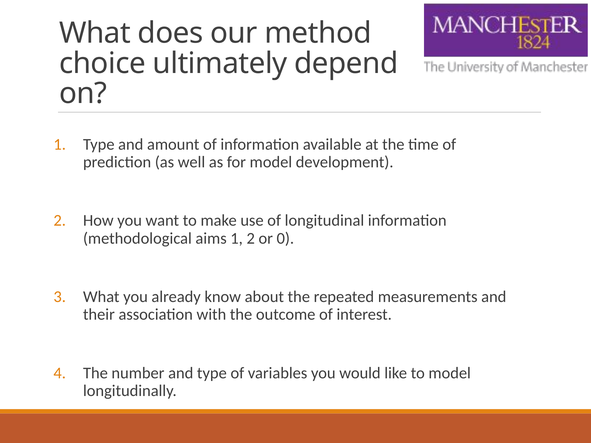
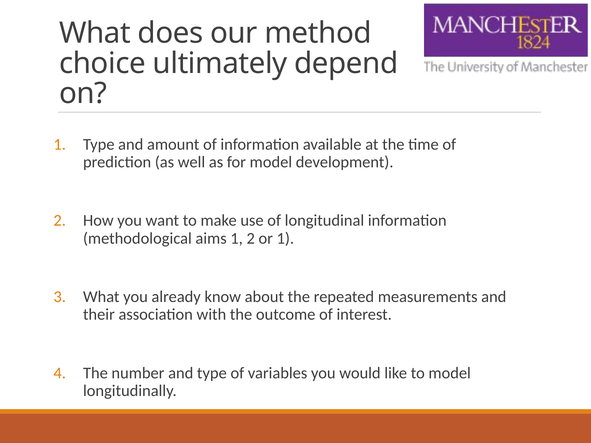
or 0: 0 -> 1
